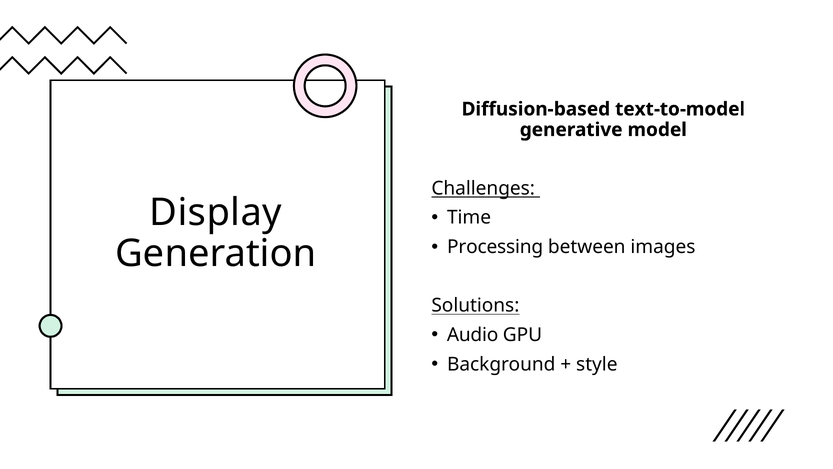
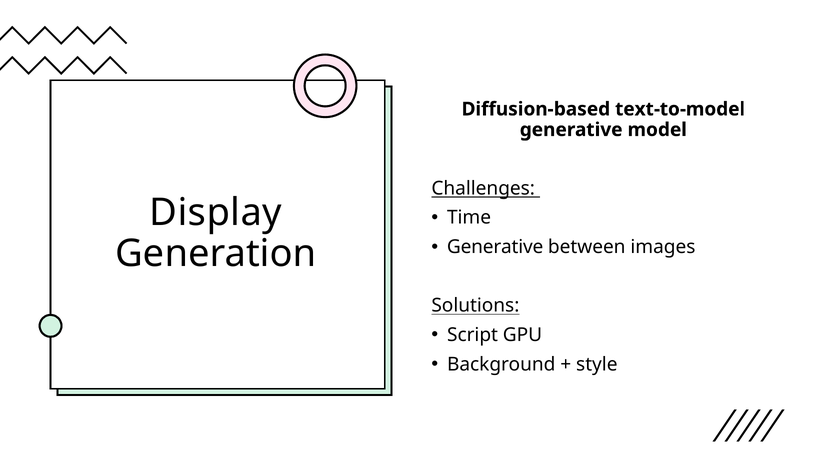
Processing at (495, 247): Processing -> Generative
Audio: Audio -> Script
